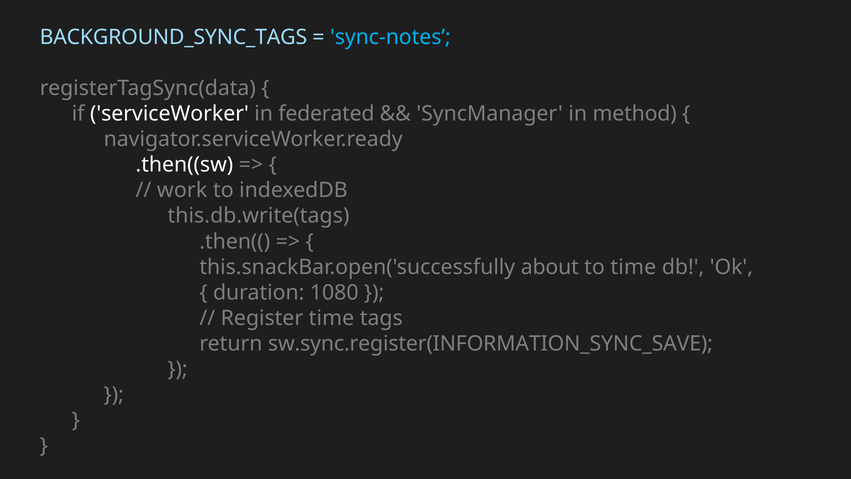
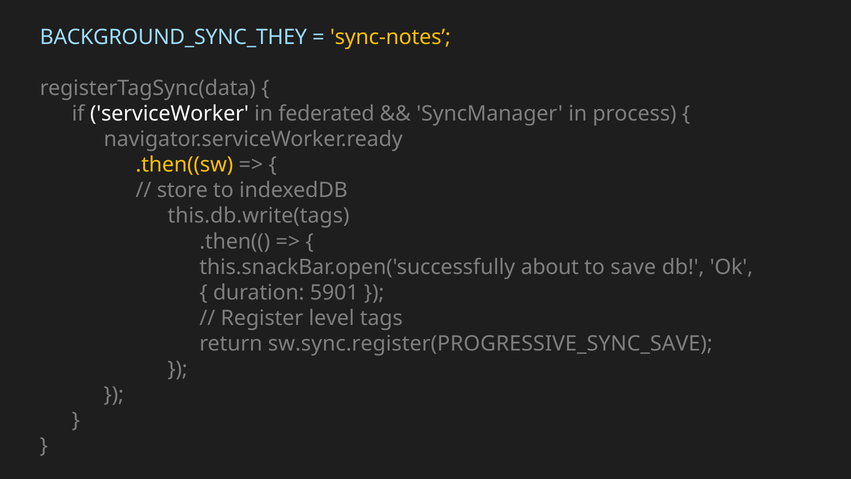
BACKGROUND_SYNC_TAGS: BACKGROUND_SYNC_TAGS -> BACKGROUND_SYNC_THEY
sync-notes colour: light blue -> yellow
method: method -> process
.then((sw colour: white -> yellow
work: work -> store
to time: time -> save
1080: 1080 -> 5901
Register time: time -> level
sw.sync.register(INFORMATION_SYNC_SAVE: sw.sync.register(INFORMATION_SYNC_SAVE -> sw.sync.register(PROGRESSIVE_SYNC_SAVE
